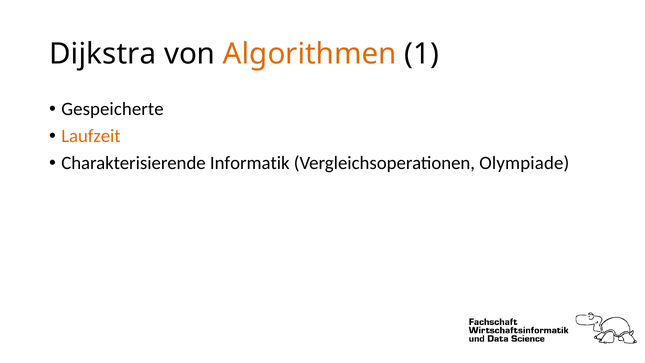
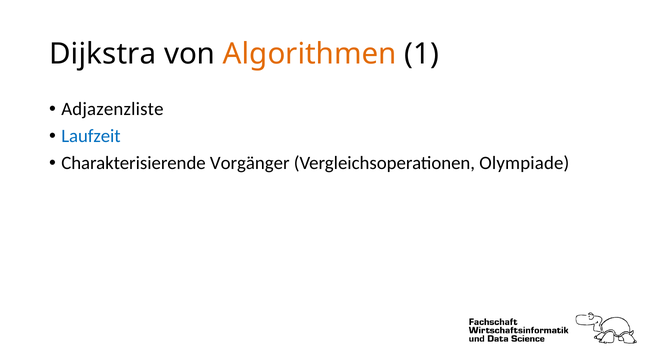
Gespeicherte: Gespeicherte -> Adjazenzliste
Laufzeit colour: orange -> blue
Informatik: Informatik -> Vorgänger
